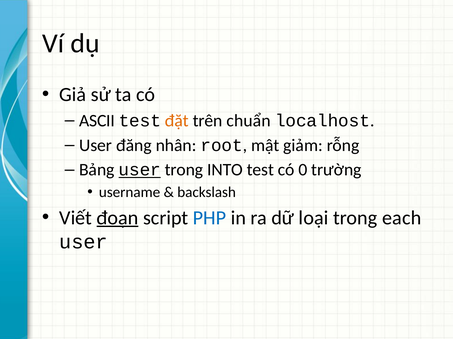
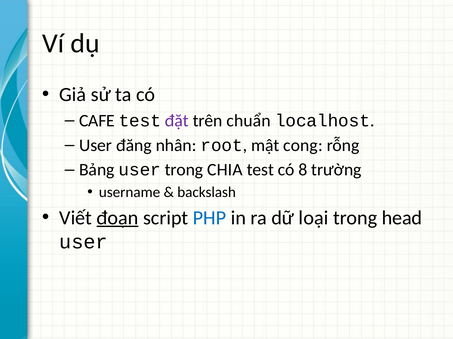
ASCII: ASCII -> CAFE
đặt colour: orange -> purple
giảm: giảm -> cong
user at (140, 170) underline: present -> none
INTO: INTO -> CHIA
0: 0 -> 8
each: each -> head
